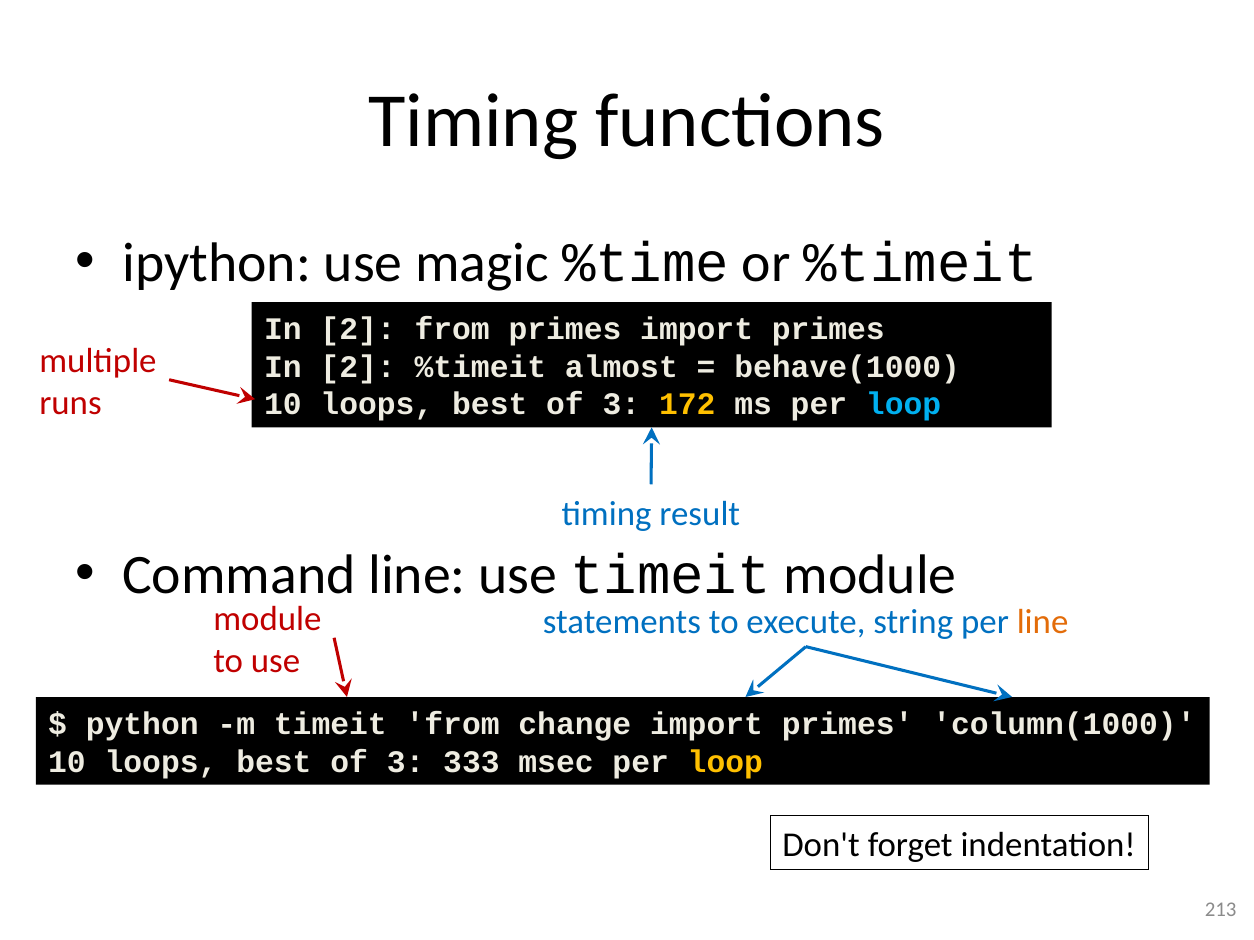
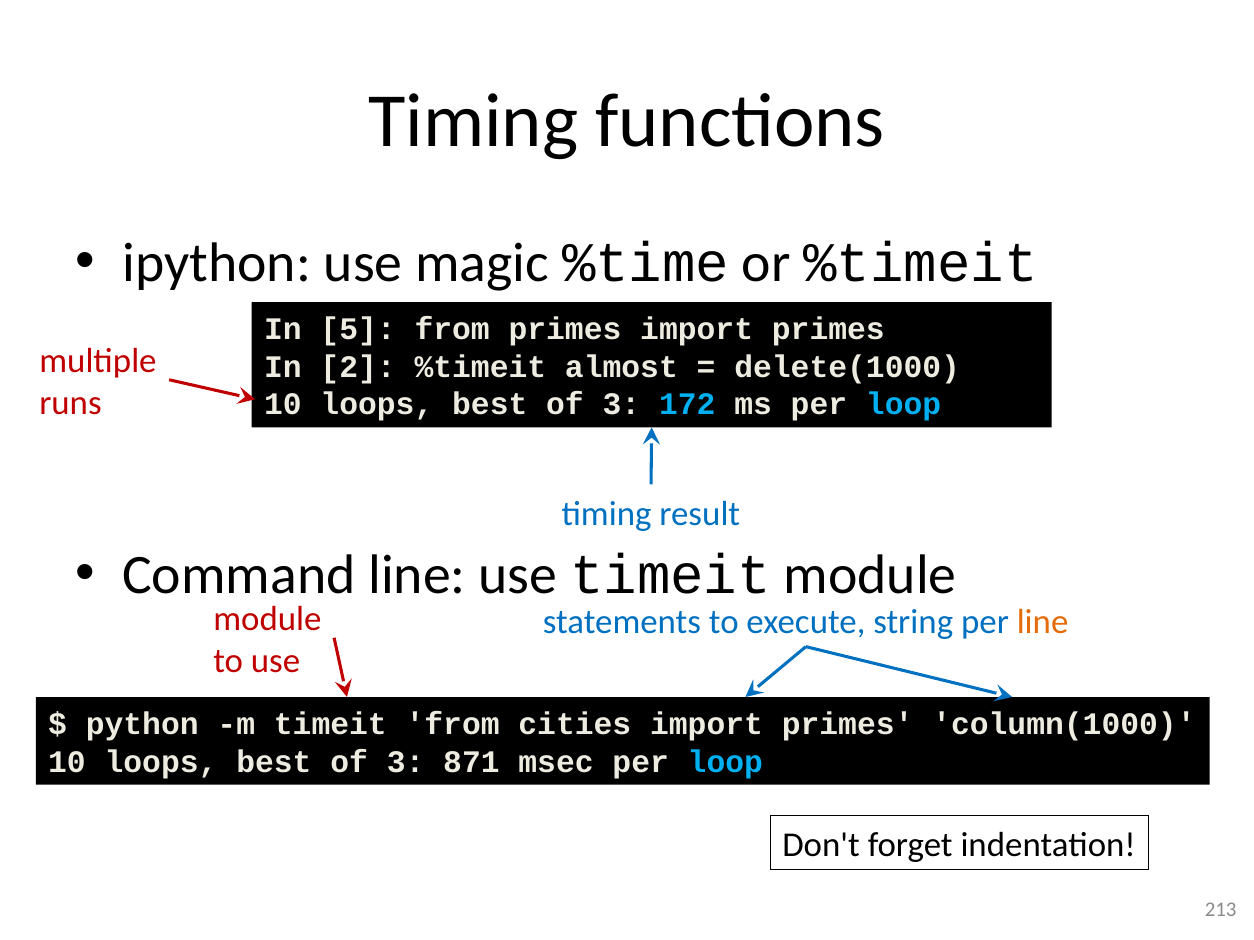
2 at (358, 330): 2 -> 5
behave(1000: behave(1000 -> delete(1000
172 colour: yellow -> light blue
change: change -> cities
333: 333 -> 871
loop at (725, 762) colour: yellow -> light blue
